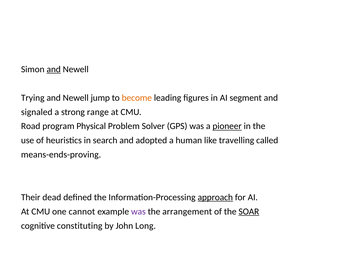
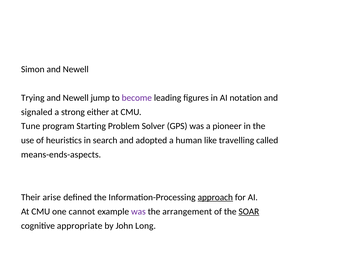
and at (54, 69) underline: present -> none
become colour: orange -> purple
segment: segment -> notation
range: range -> either
Road: Road -> Tune
Physical: Physical -> Starting
pioneer underline: present -> none
means-ends-proving: means-ends-proving -> means-ends-aspects
dead: dead -> arise
constituting: constituting -> appropriate
